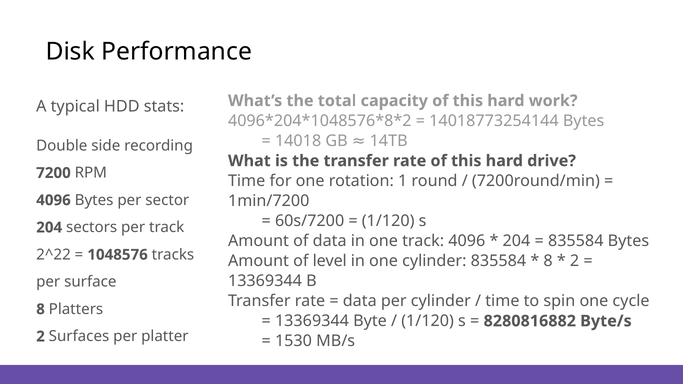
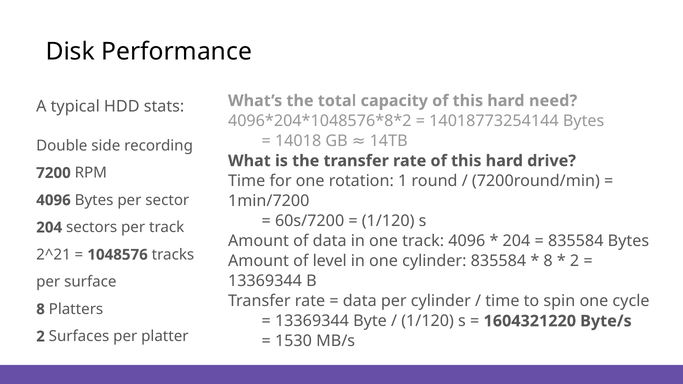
work: work -> need
2^22: 2^22 -> 2^21
8280816882: 8280816882 -> 1604321220
